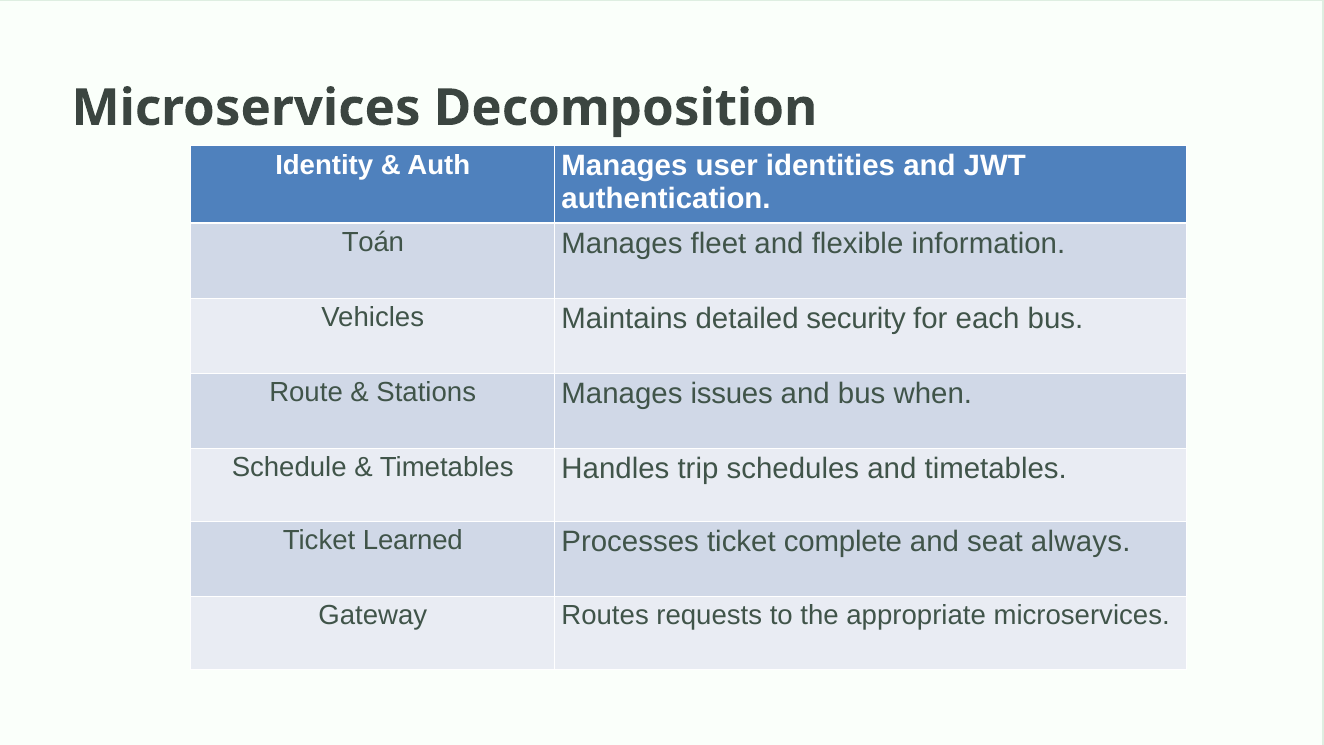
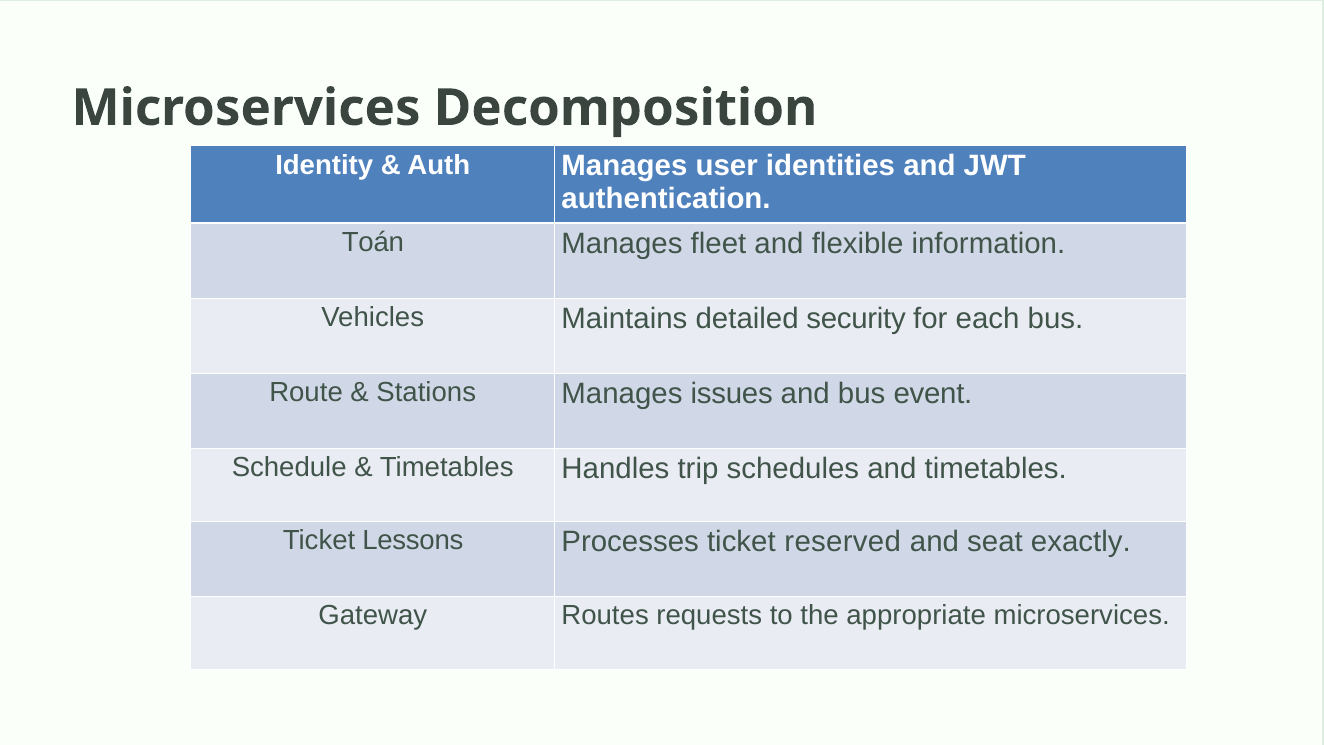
when: when -> event
Learned: Learned -> Lessons
complete: complete -> reserved
always: always -> exactly
